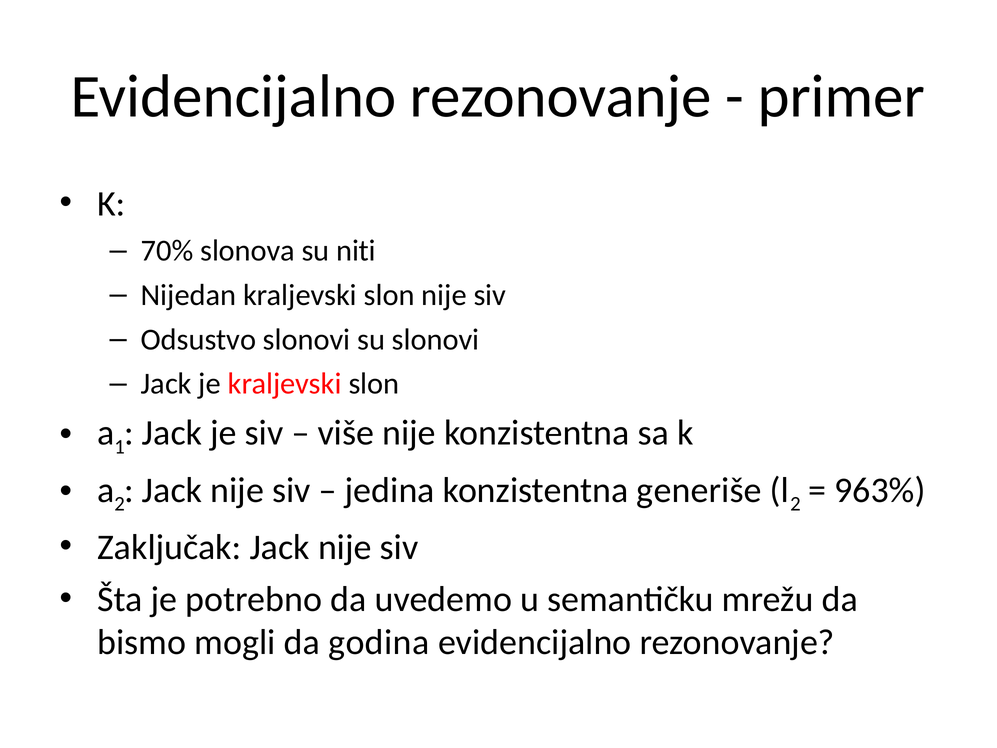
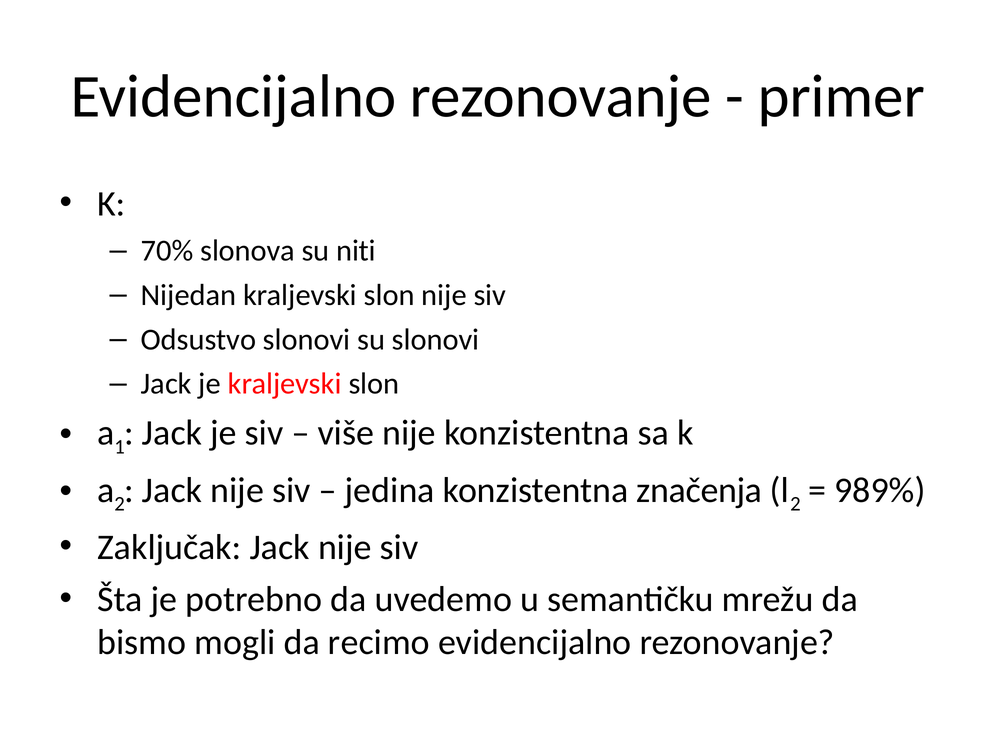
generiše: generiše -> značenja
963%: 963% -> 989%
godina: godina -> recimo
